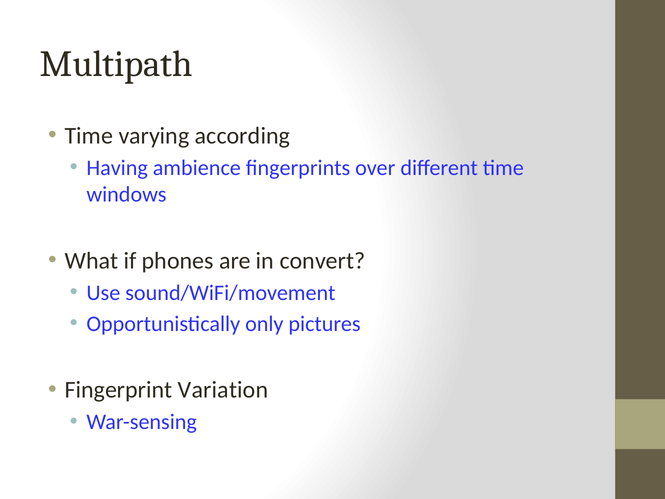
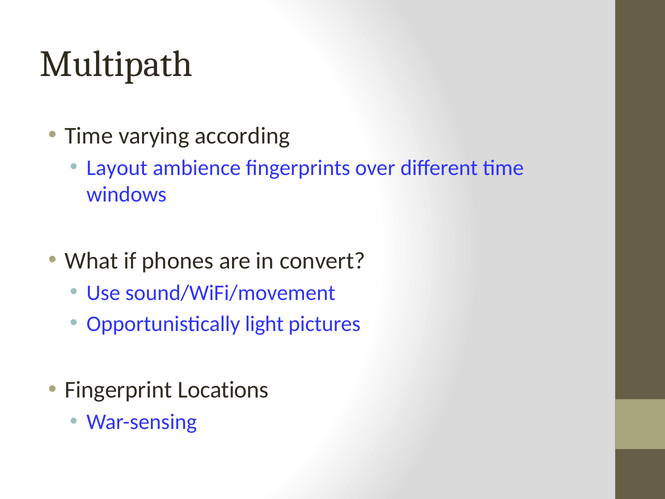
Having: Having -> Layout
only: only -> light
Variation: Variation -> Locations
